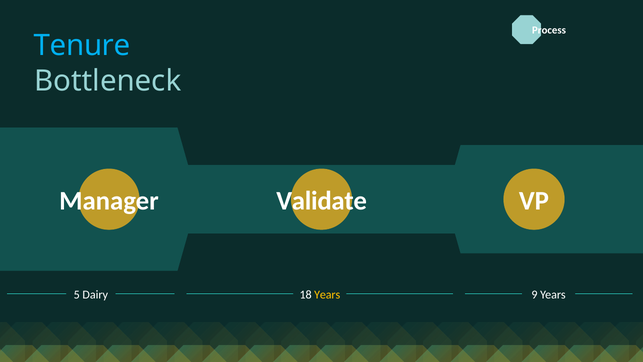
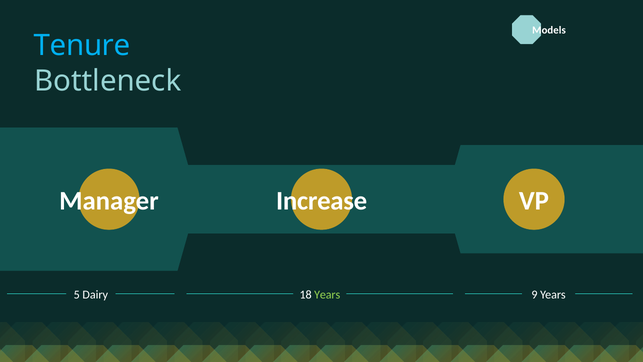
Process: Process -> Models
Validate: Validate -> Increase
Years at (327, 294) colour: yellow -> light green
